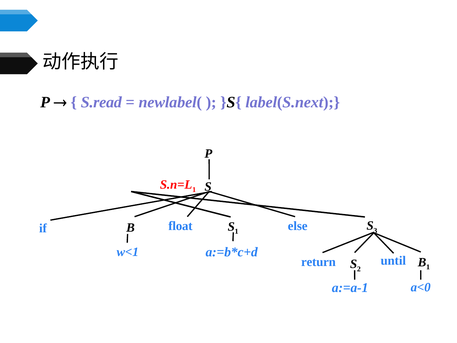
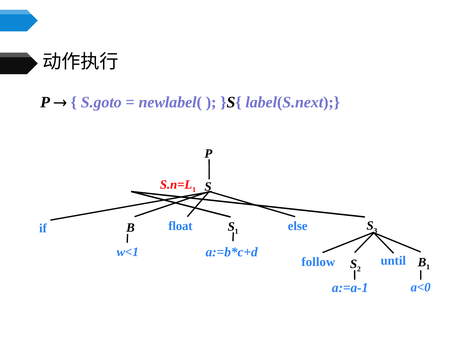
S.read: S.read -> S.goto
return: return -> follow
